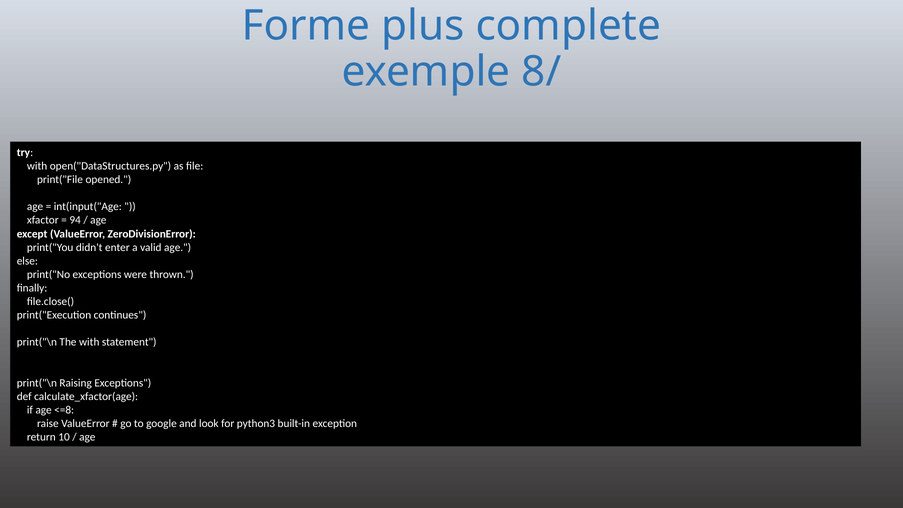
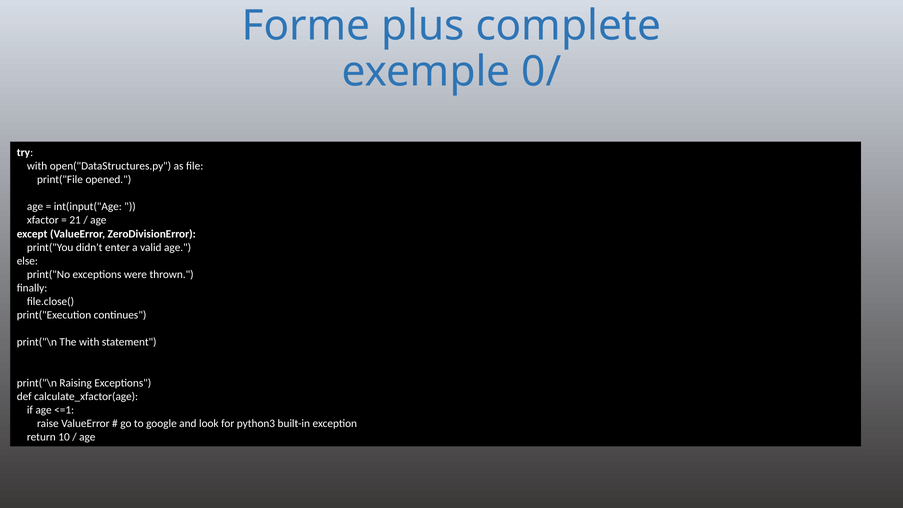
8/: 8/ -> 0/
94: 94 -> 21
<=8: <=8 -> <=1
